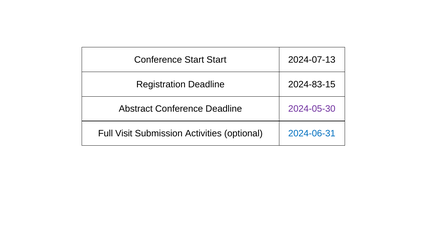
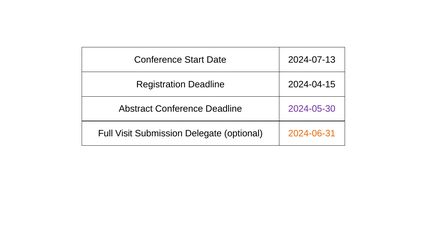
Start Start: Start -> Date
2024-83-15: 2024-83-15 -> 2024-04-15
Activities: Activities -> Delegate
2024-06-31 colour: blue -> orange
